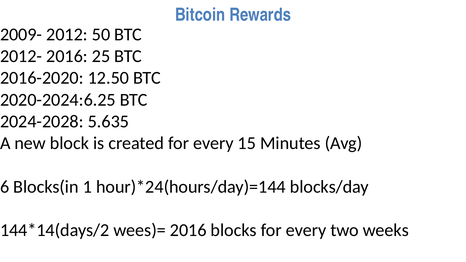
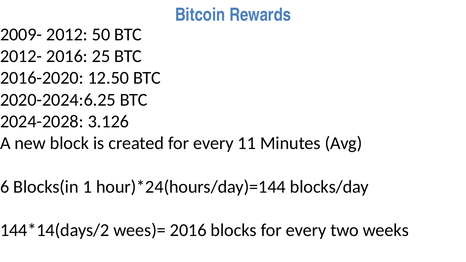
5.635: 5.635 -> 3.126
15: 15 -> 11
